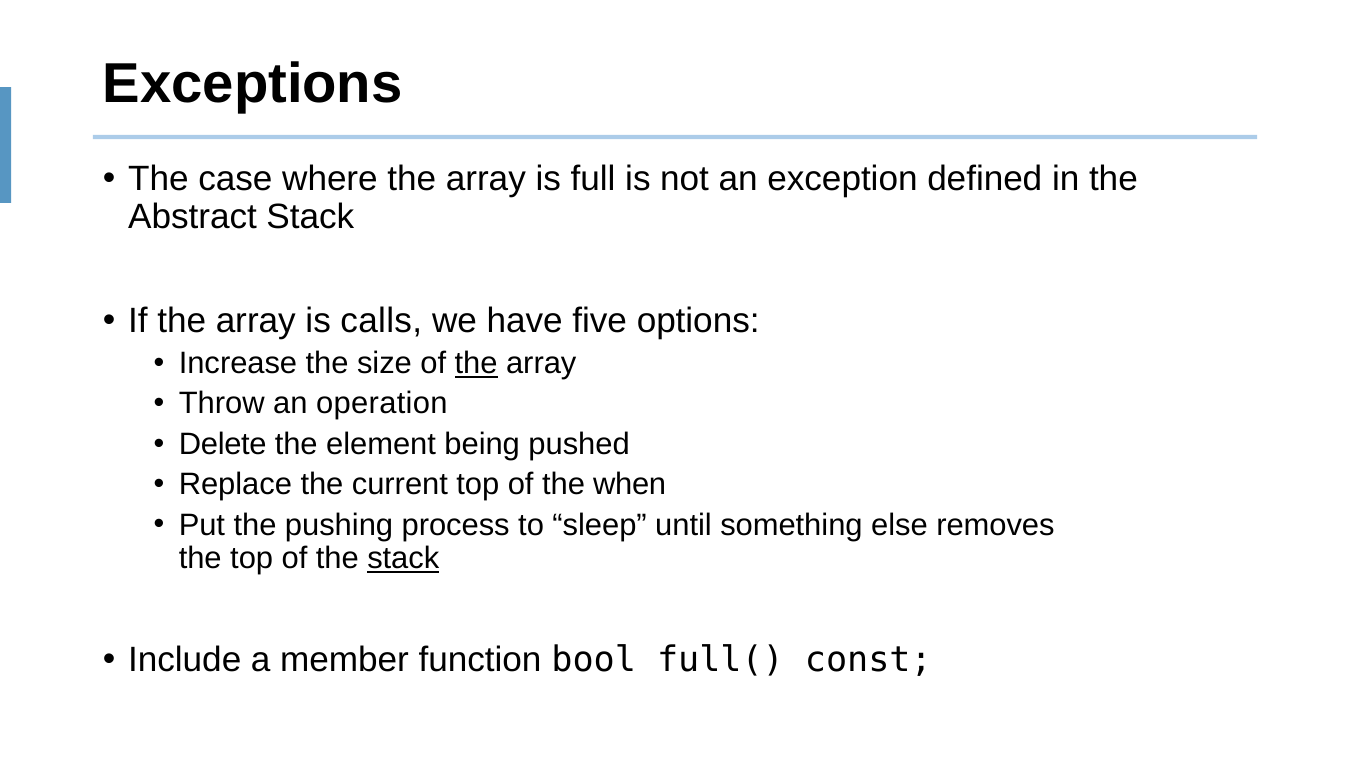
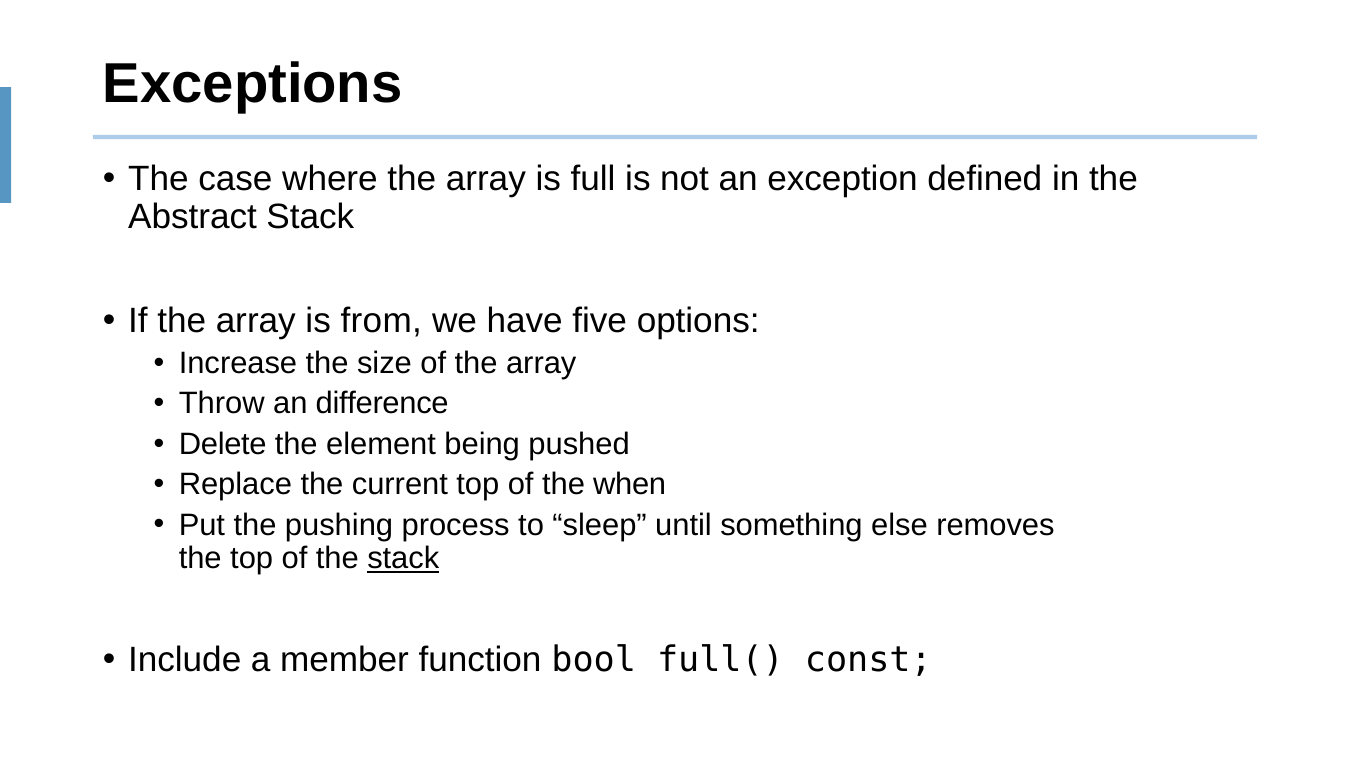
calls: calls -> from
the at (476, 364) underline: present -> none
operation: operation -> difference
